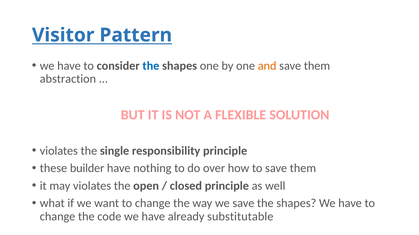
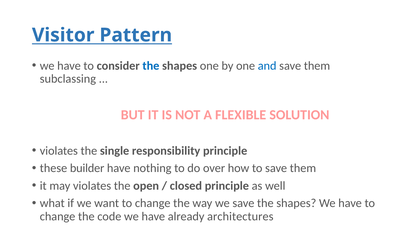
and colour: orange -> blue
abstraction: abstraction -> subclassing
substitutable: substitutable -> architectures
